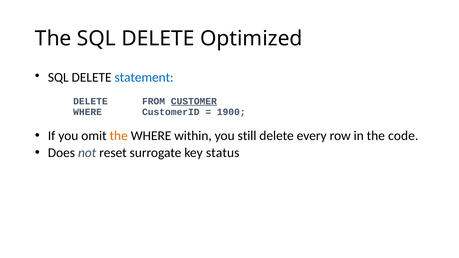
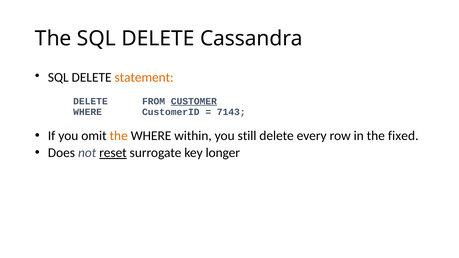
Optimized: Optimized -> Cassandra
statement colour: blue -> orange
1900: 1900 -> 7143
code: code -> fixed
reset underline: none -> present
status: status -> longer
